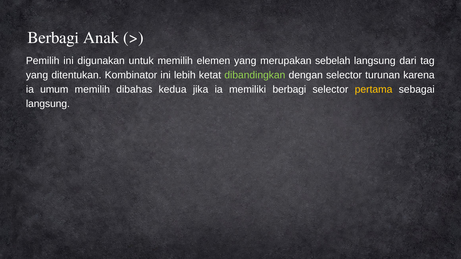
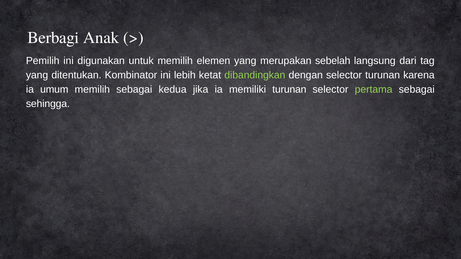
memilih dibahas: dibahas -> sebagai
memiliki berbagi: berbagi -> turunan
pertama colour: yellow -> light green
langsung at (48, 104): langsung -> sehingga
